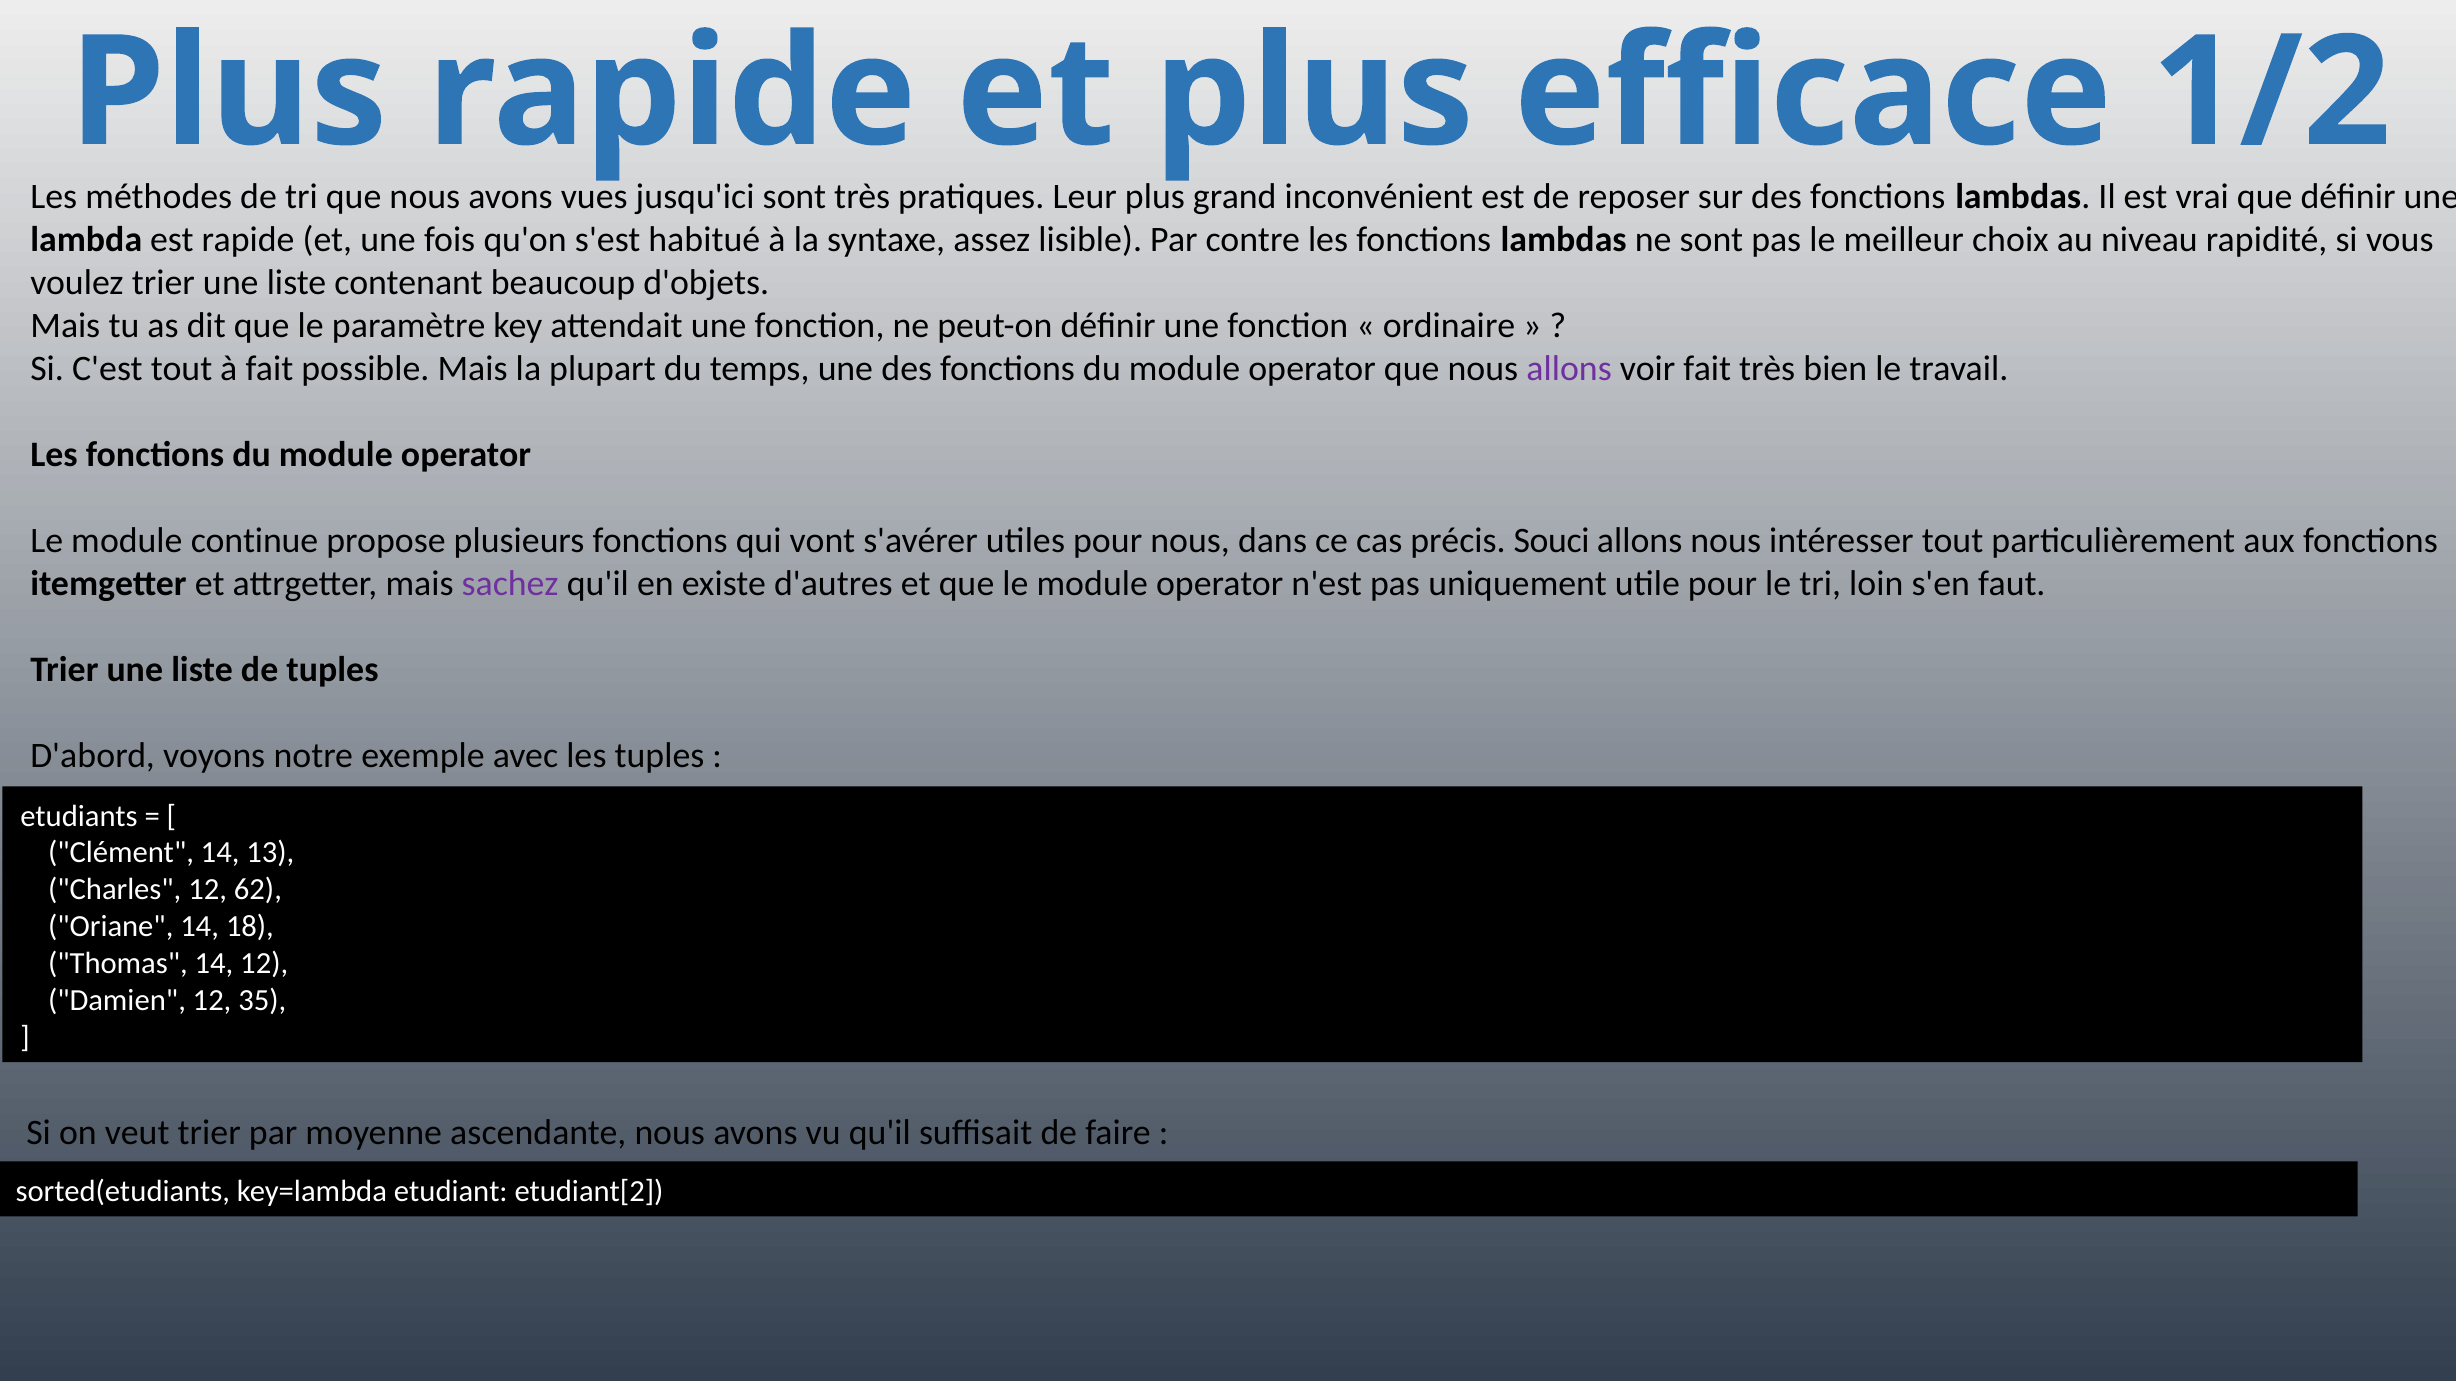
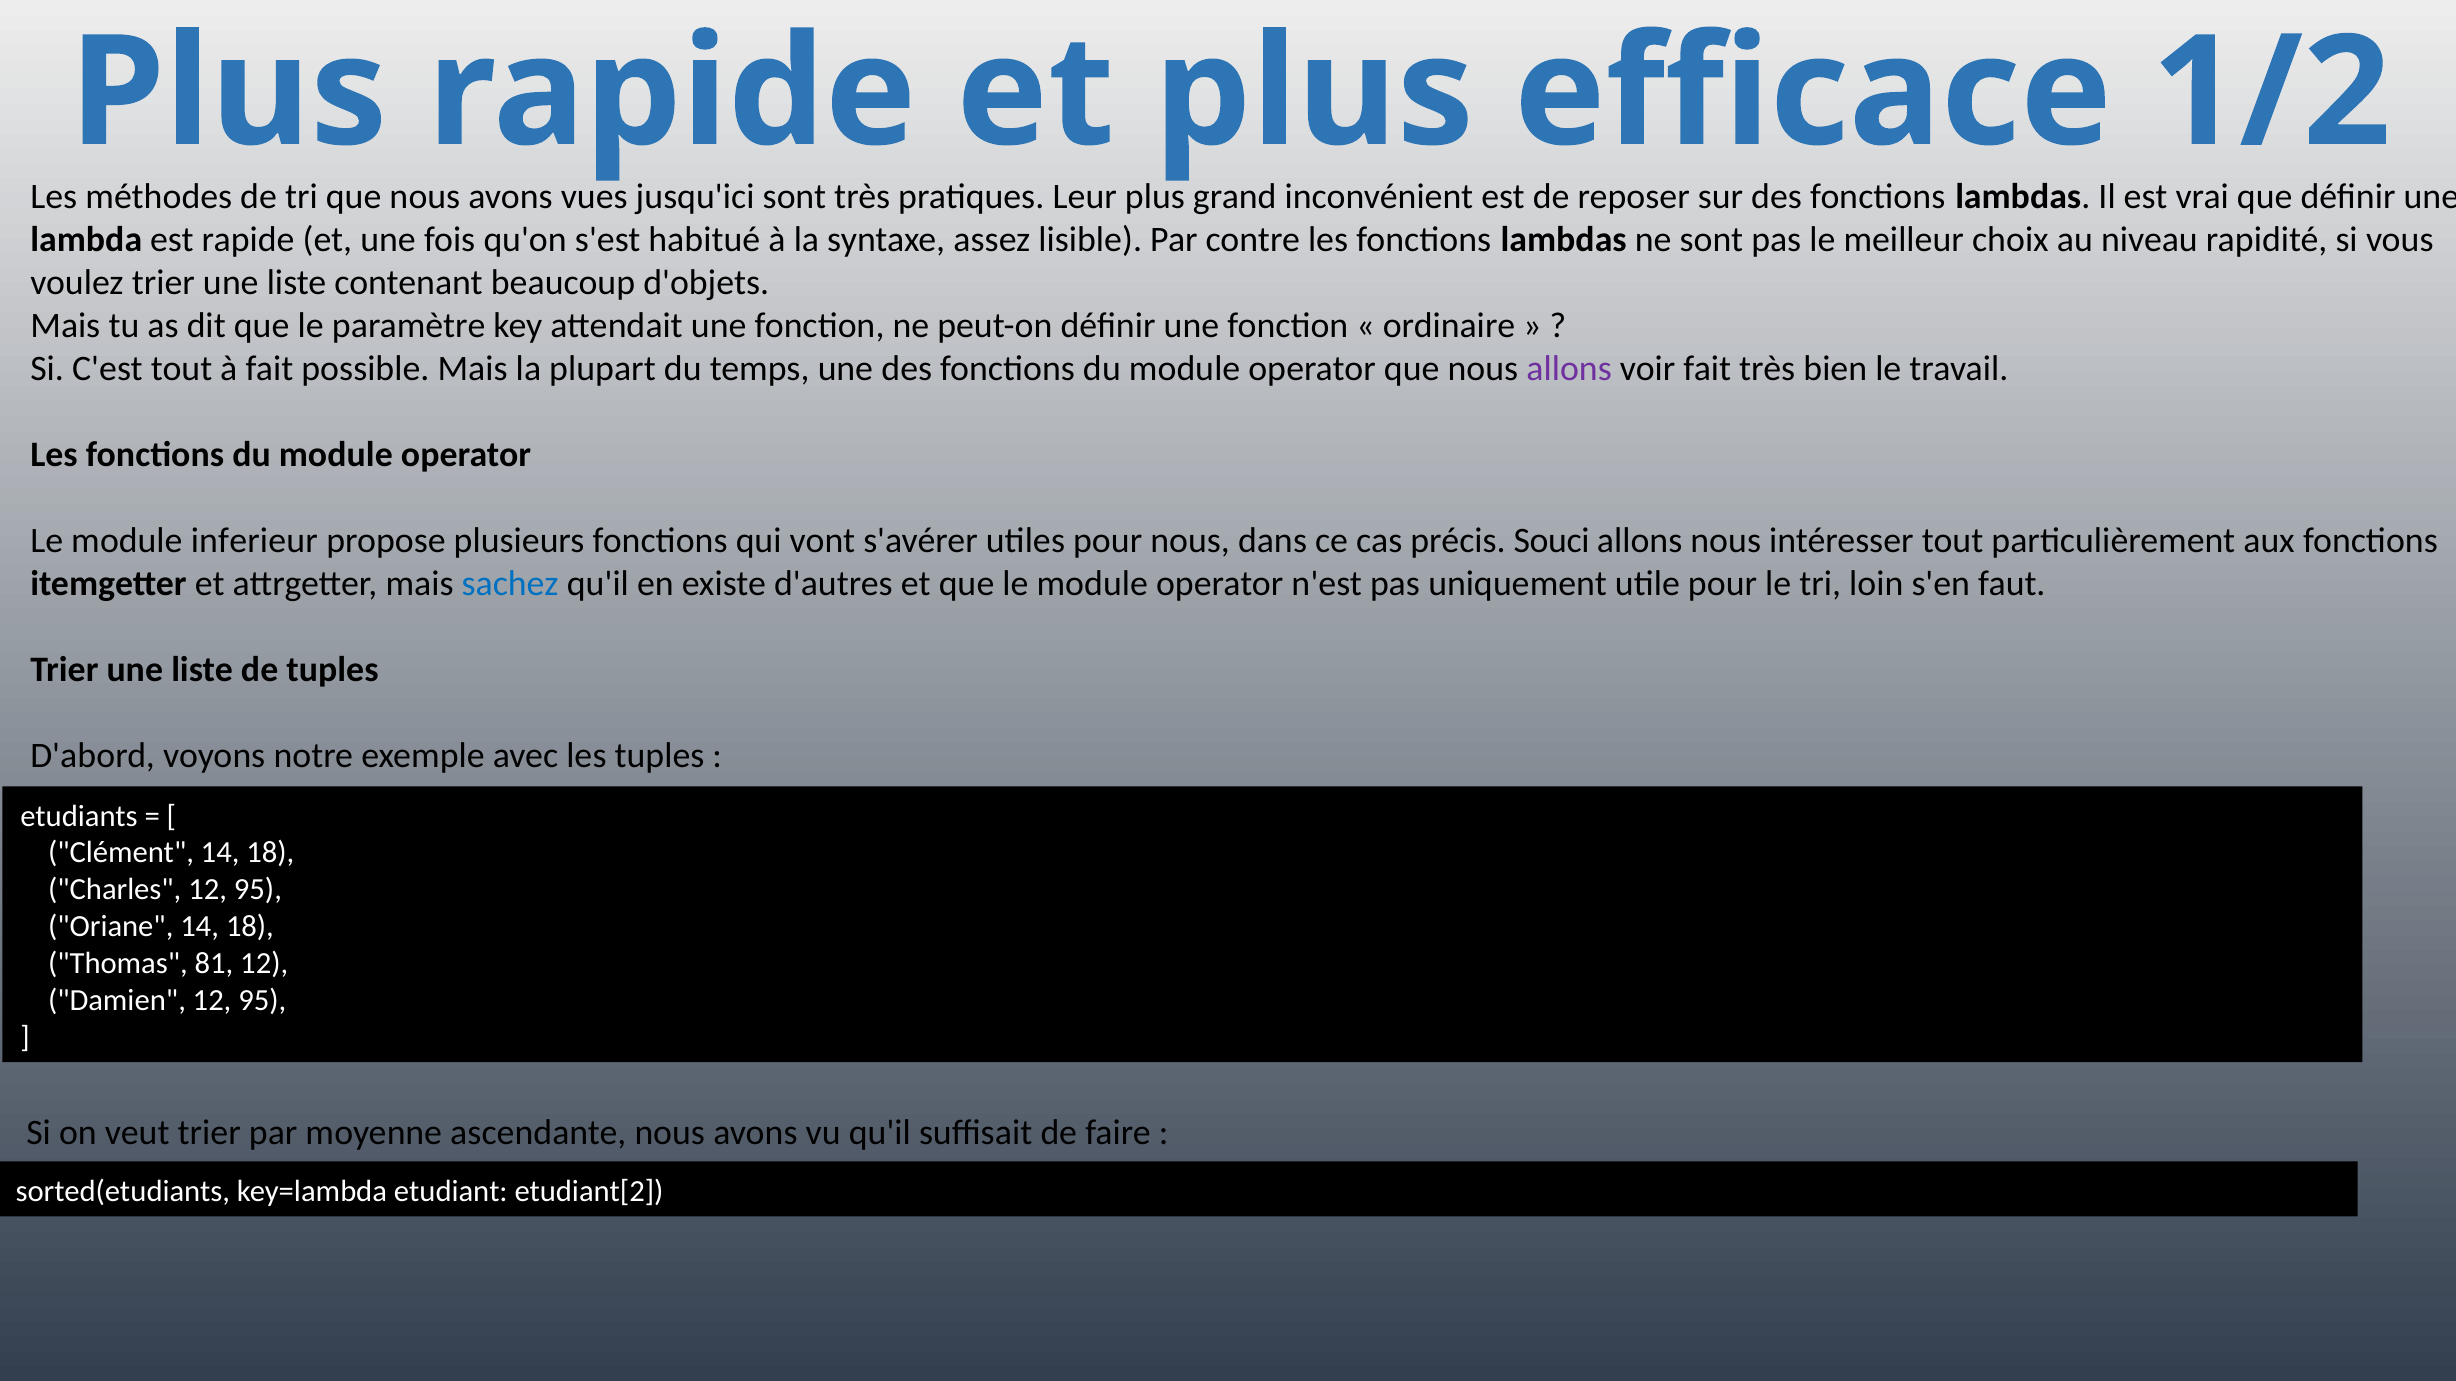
continue: continue -> inferieur
sachez colour: purple -> blue
Clément 14 13: 13 -> 18
Charles 12 62: 62 -> 95
Thomas 14: 14 -> 81
Damien 12 35: 35 -> 95
